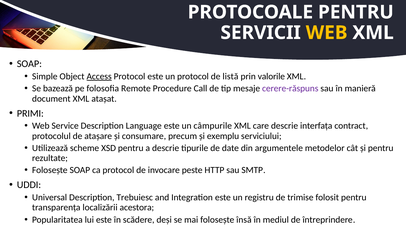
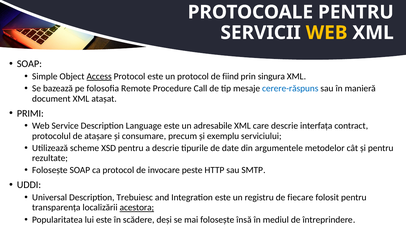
listă: listă -> fiind
valorile: valorile -> singura
cerere-răspuns colour: purple -> blue
câmpurile: câmpurile -> adresabile
trimise: trimise -> fiecare
acestora underline: none -> present
